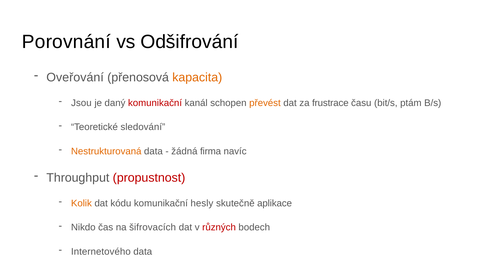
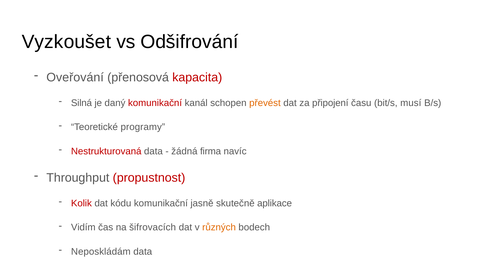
Porovnání: Porovnání -> Vyzkoušet
kapacita colour: orange -> red
Jsou: Jsou -> Silná
frustrace: frustrace -> připojení
ptám: ptám -> musí
sledování: sledování -> programy
Nestrukturovaná colour: orange -> red
Kolik colour: orange -> red
hesly: hesly -> jasně
Nikdo: Nikdo -> Vidím
různých colour: red -> orange
Internetového: Internetového -> Neposkládám
